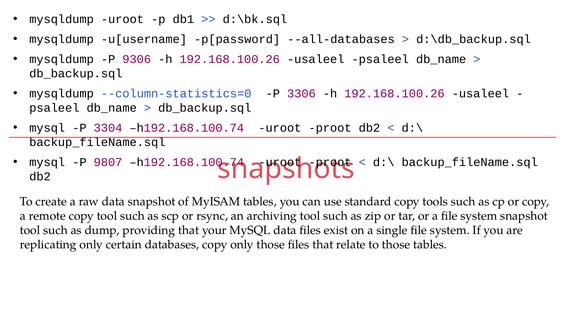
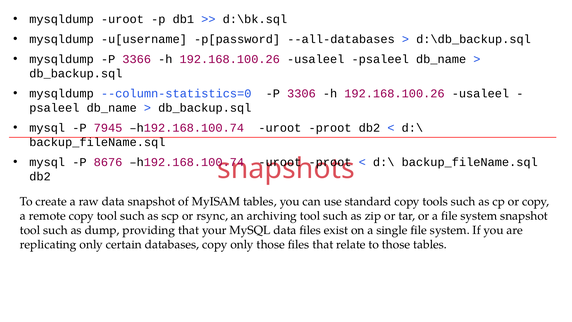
9306: 9306 -> 3366
3304: 3304 -> 7945
9807: 9807 -> 8676
